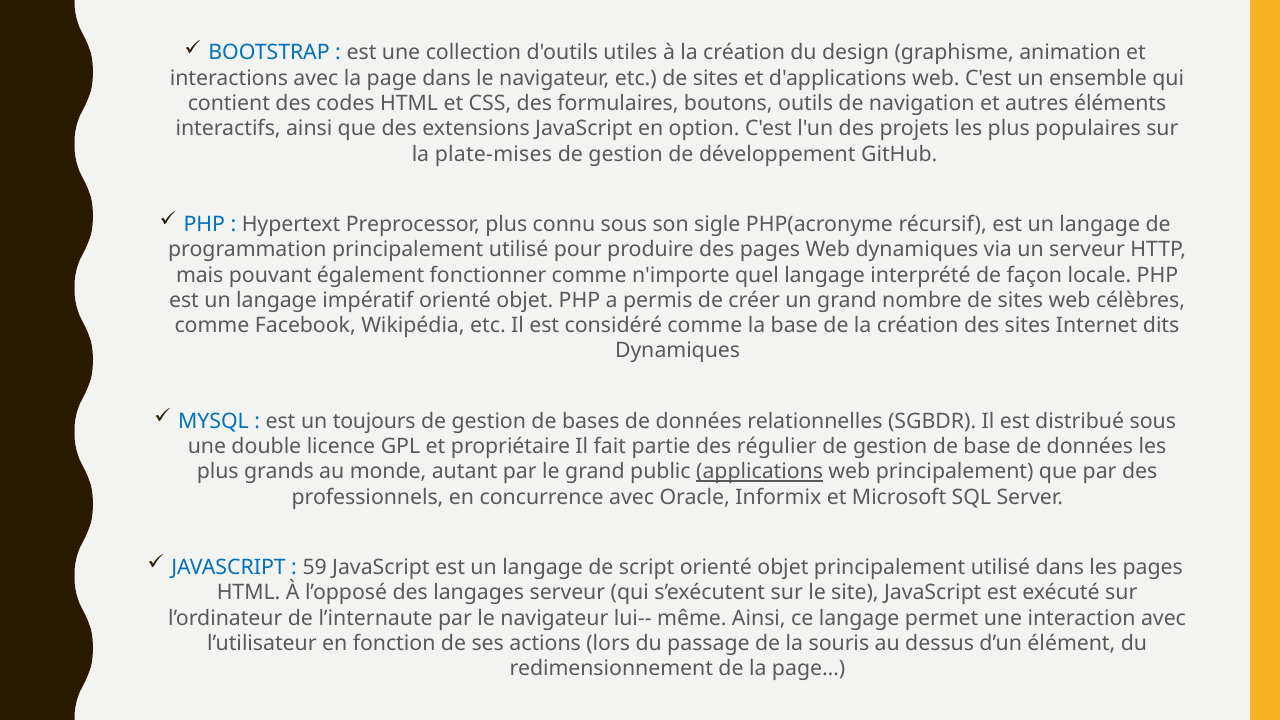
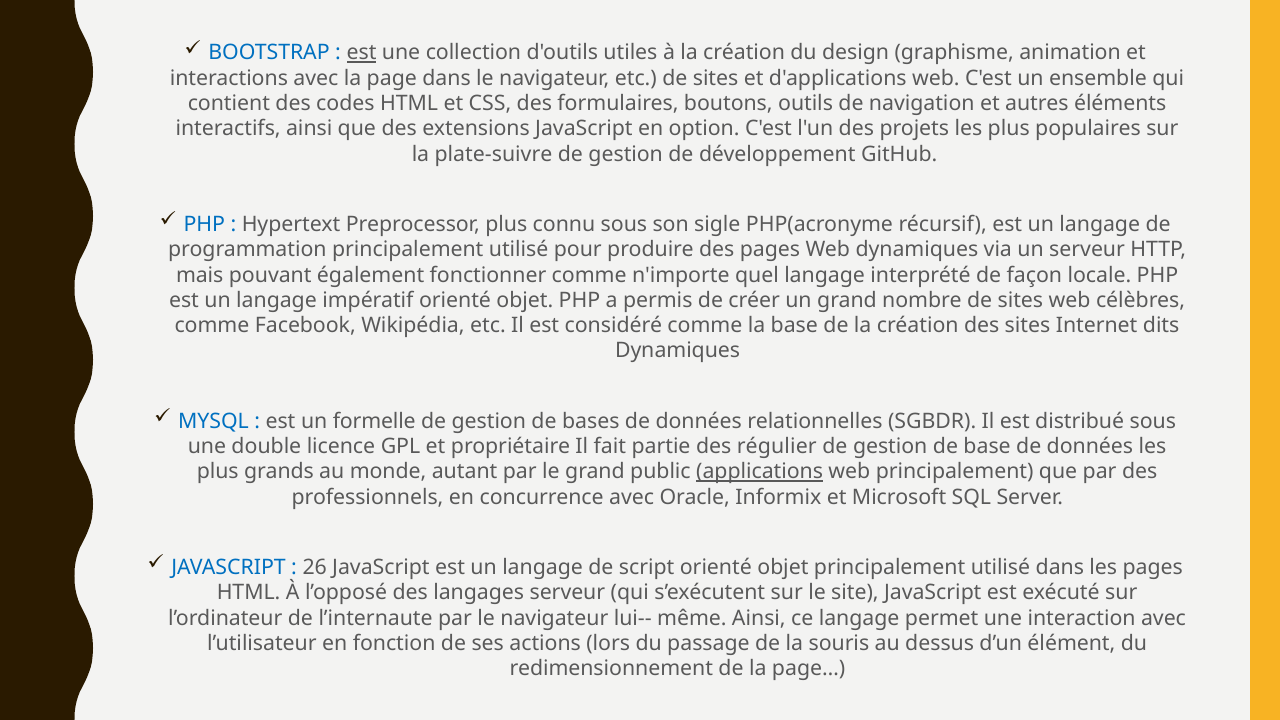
est at (362, 53) underline: none -> present
plate-mises: plate-mises -> plate-suivre
toujours: toujours -> formelle
59: 59 -> 26
